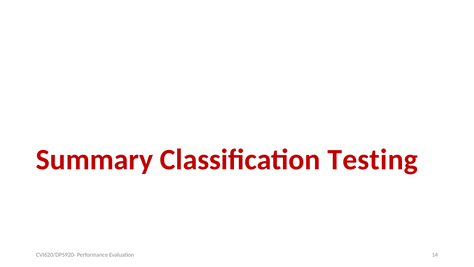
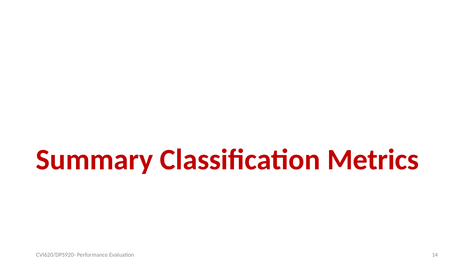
Testing: Testing -> Metrics
